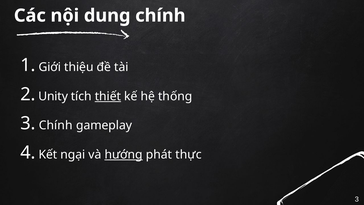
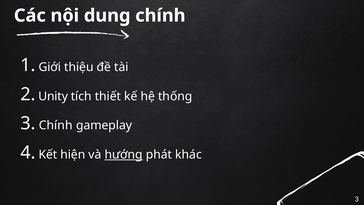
thiết underline: present -> none
ngại: ngại -> hiện
thực: thực -> khác
